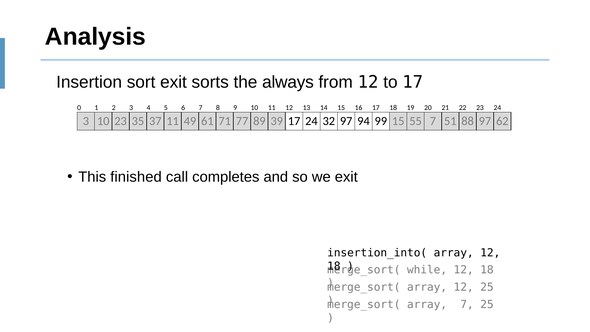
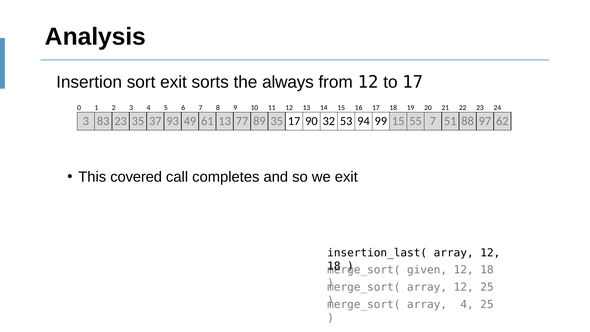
3 10: 10 -> 83
37 11: 11 -> 93
61 71: 71 -> 13
89 39: 39 -> 35
17 24: 24 -> 90
32 97: 97 -> 53
finished: finished -> covered
insertion_into(: insertion_into( -> insertion_last(
while: while -> given
array 7: 7 -> 4
